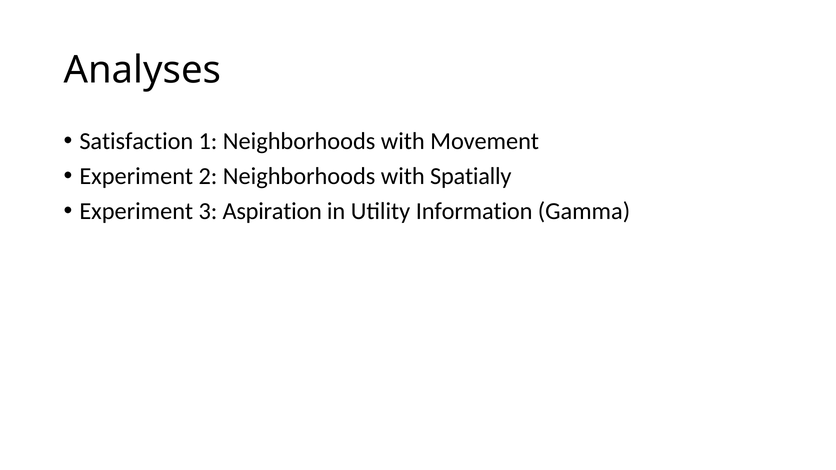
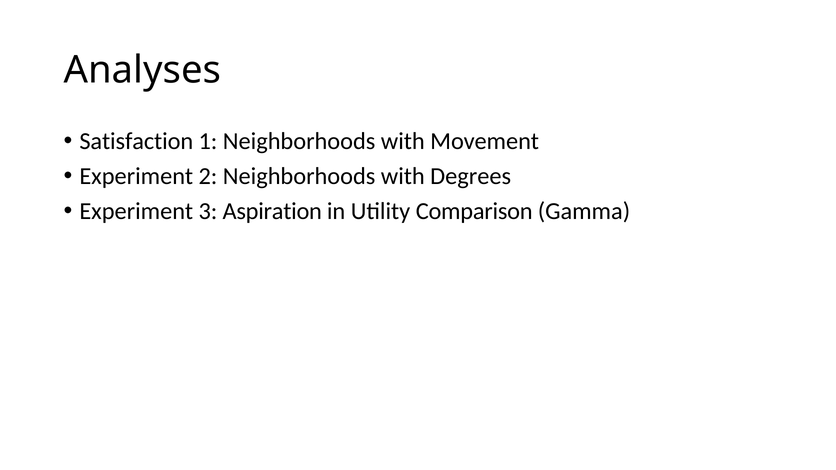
Spatially: Spatially -> Degrees
Information: Information -> Comparison
